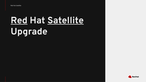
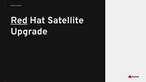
Satellite at (66, 20) underline: present -> none
